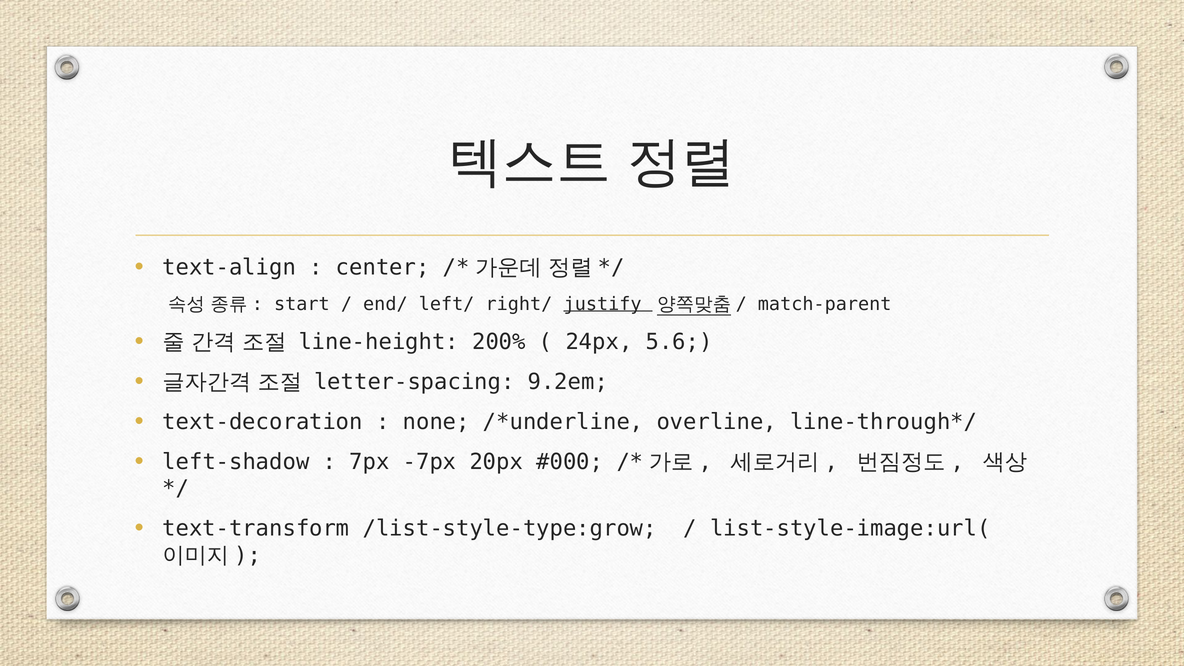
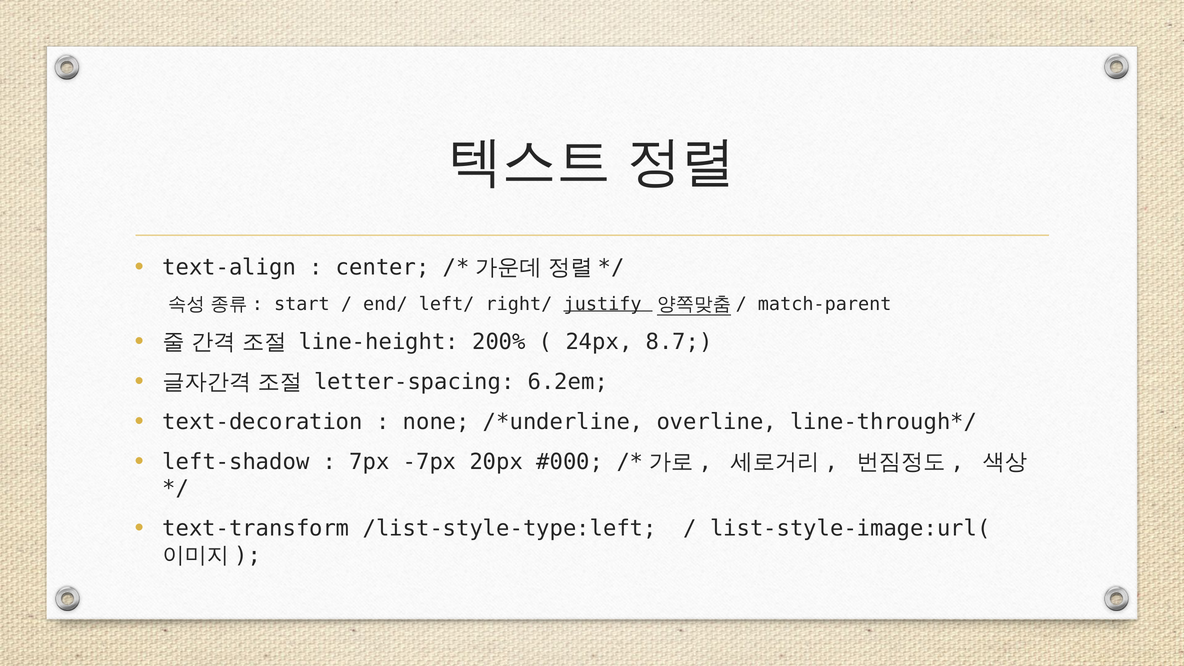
5.6: 5.6 -> 8.7
9.2em: 9.2em -> 6.2em
/list-style-type:grow: /list-style-type:grow -> /list-style-type:left
